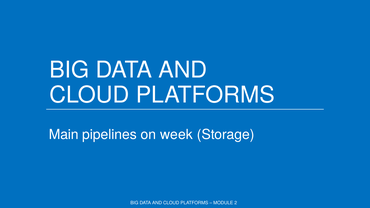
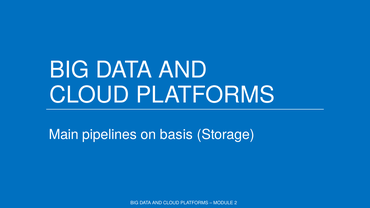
week: week -> basis
